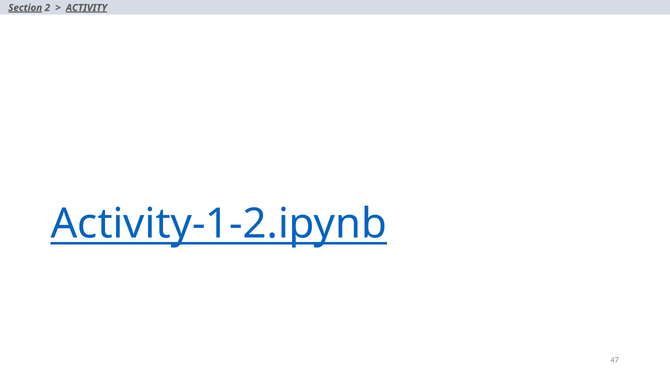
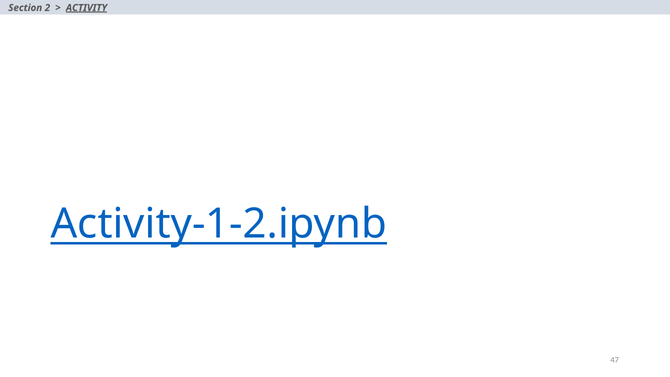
Section underline: present -> none
